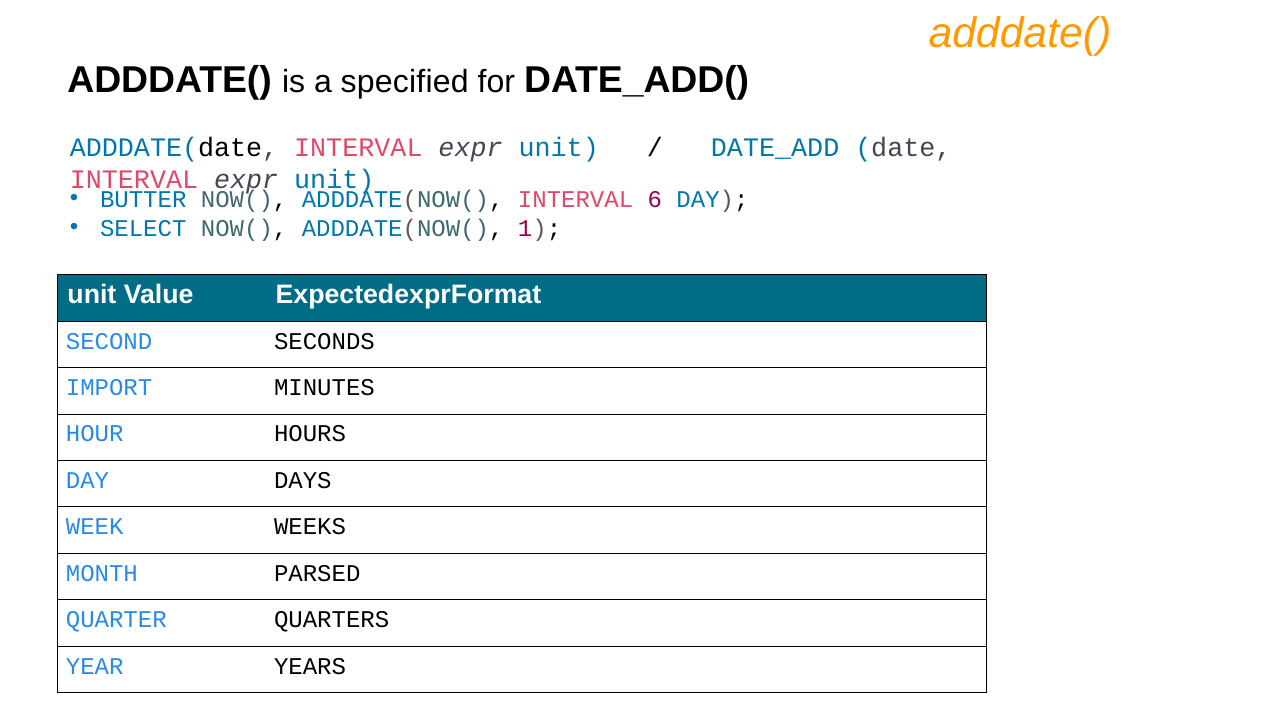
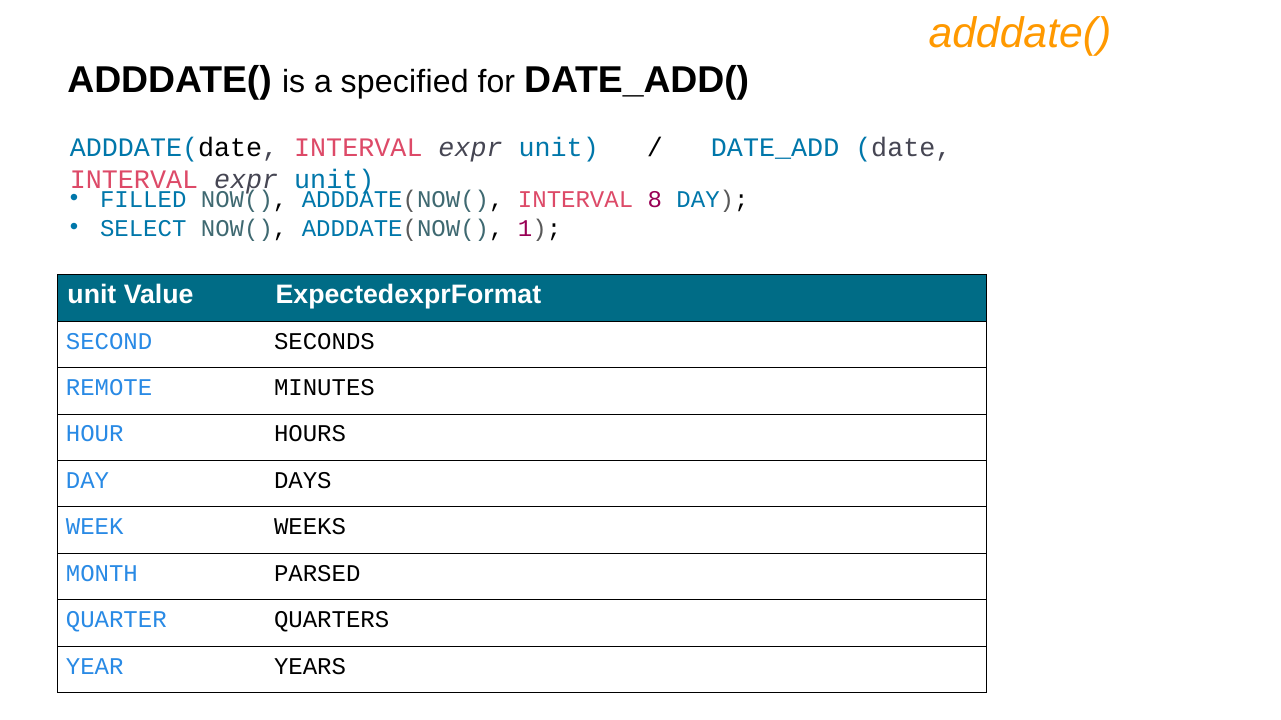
BUTTER: BUTTER -> FILLED
6: 6 -> 8
IMPORT: IMPORT -> REMOTE
